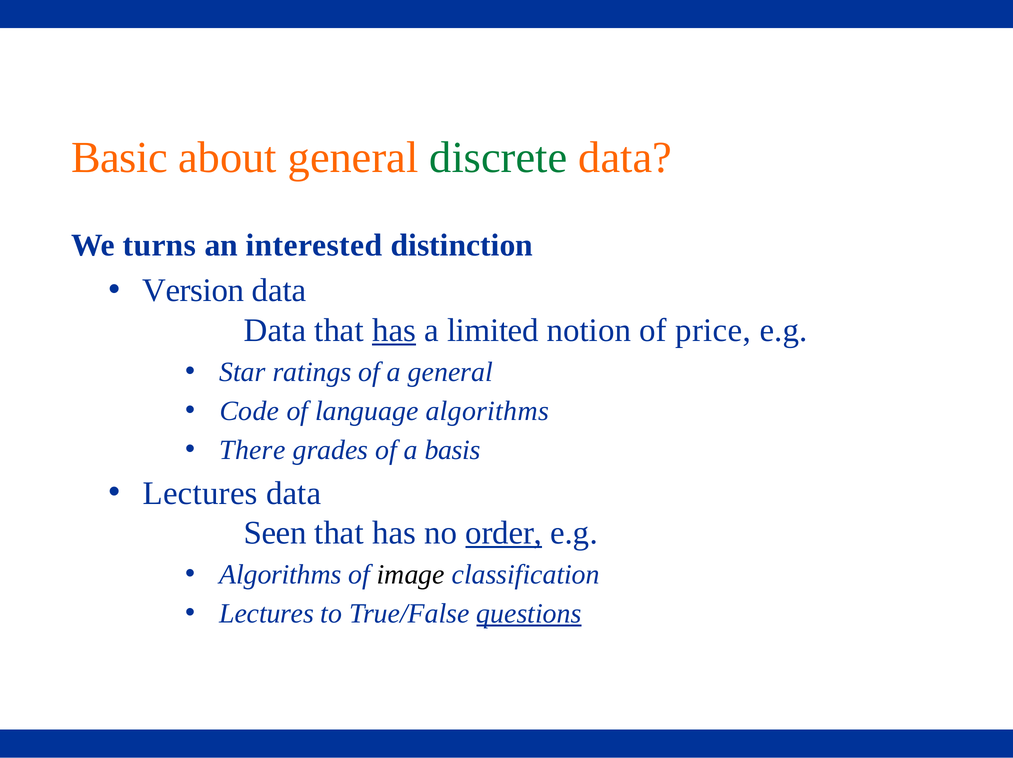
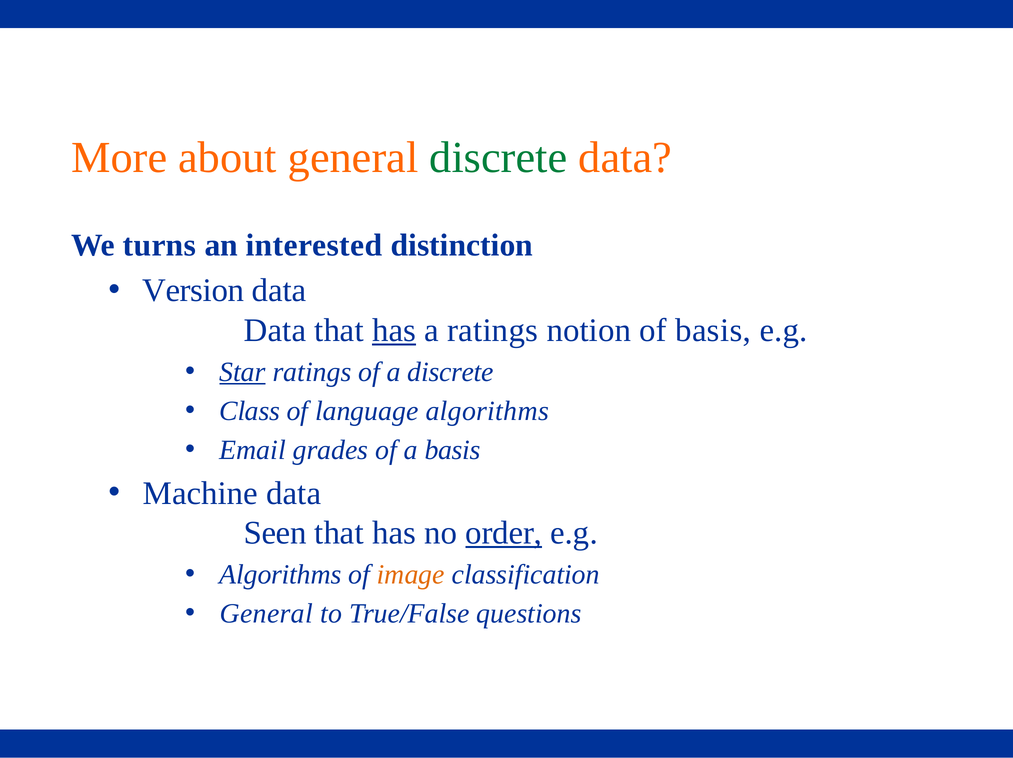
Basic: Basic -> More
a limited: limited -> ratings
of price: price -> basis
Star underline: none -> present
a general: general -> discrete
Code: Code -> Class
There: There -> Email
Lectures at (200, 493): Lectures -> Machine
image colour: black -> orange
Lectures at (267, 613): Lectures -> General
questions underline: present -> none
